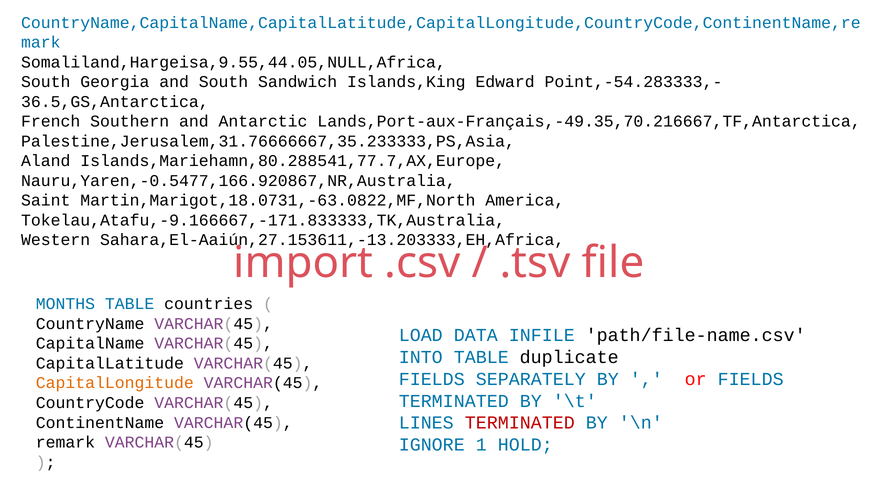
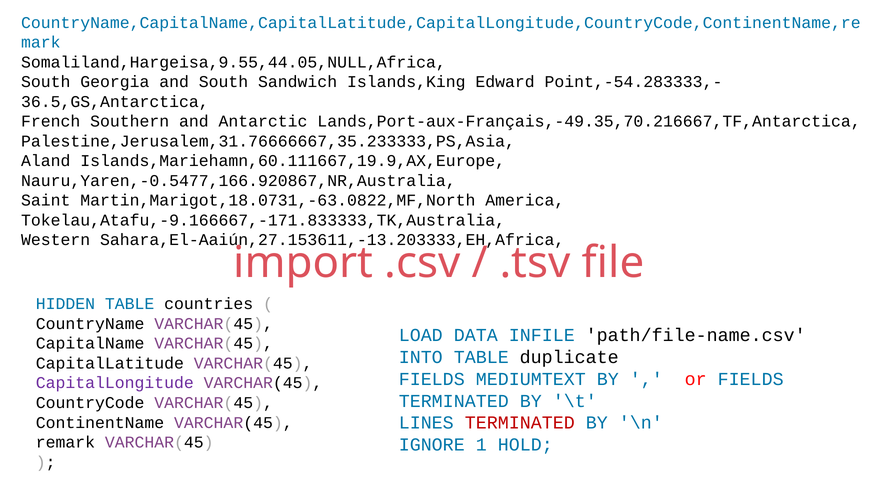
Islands,Mariehamn,80.288541,77.7,AX,Europe: Islands,Mariehamn,80.288541,77.7,AX,Europe -> Islands,Mariehamn,60.111667,19.9,AX,Europe
MONTHS: MONTHS -> HIDDEN
SEPARATELY: SEPARATELY -> MEDIUMTEXT
CapitalLongitude colour: orange -> purple
